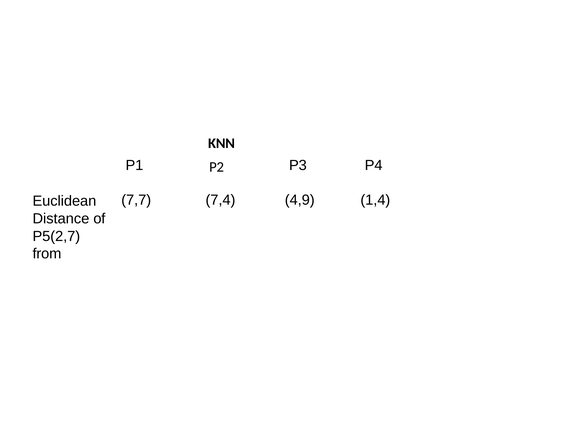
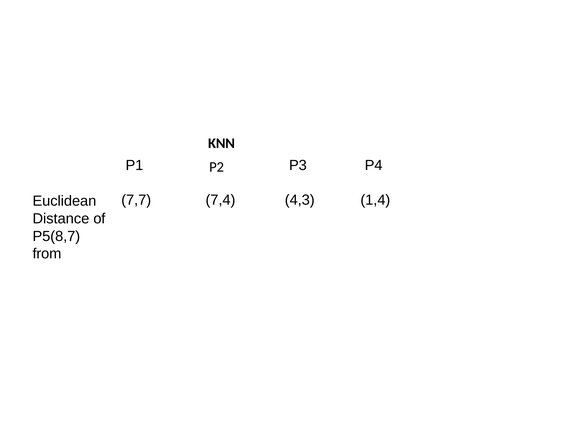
4,9: 4,9 -> 4,3
P5(2,7: P5(2,7 -> P5(8,7
